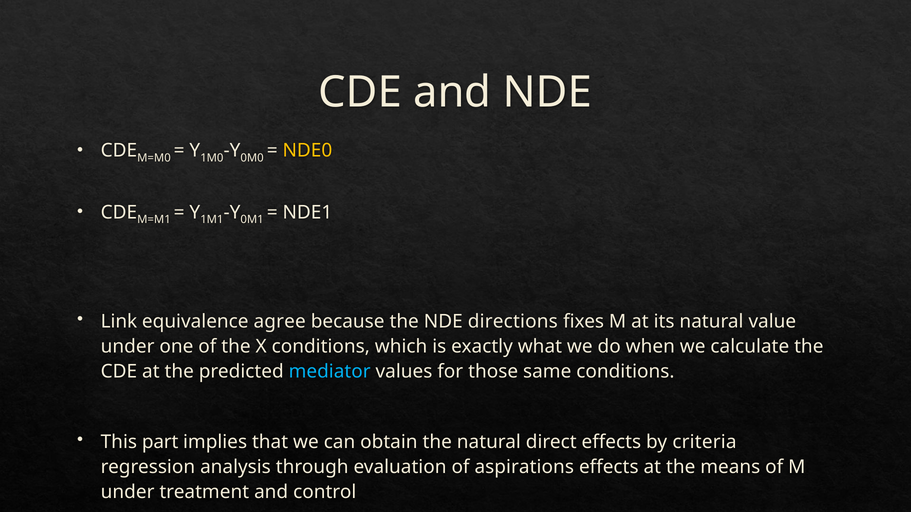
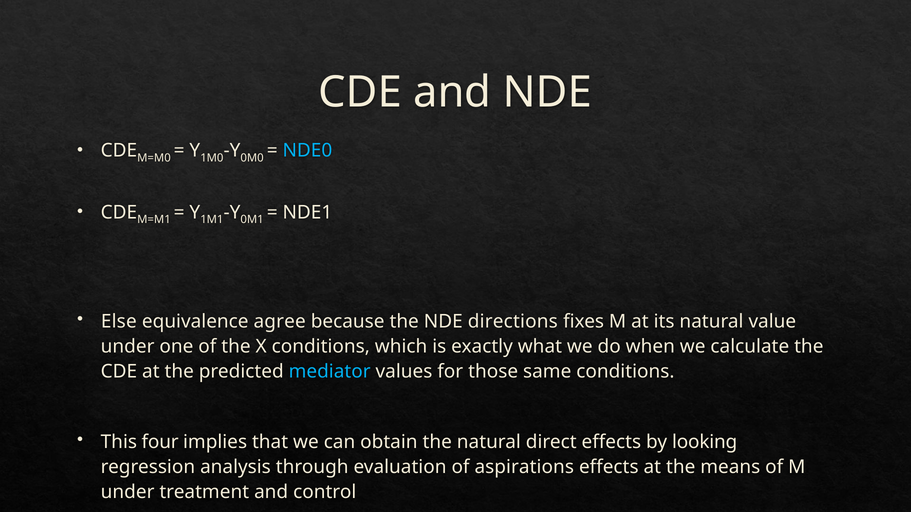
NDE0 colour: yellow -> light blue
Link: Link -> Else
part: part -> four
criteria: criteria -> looking
